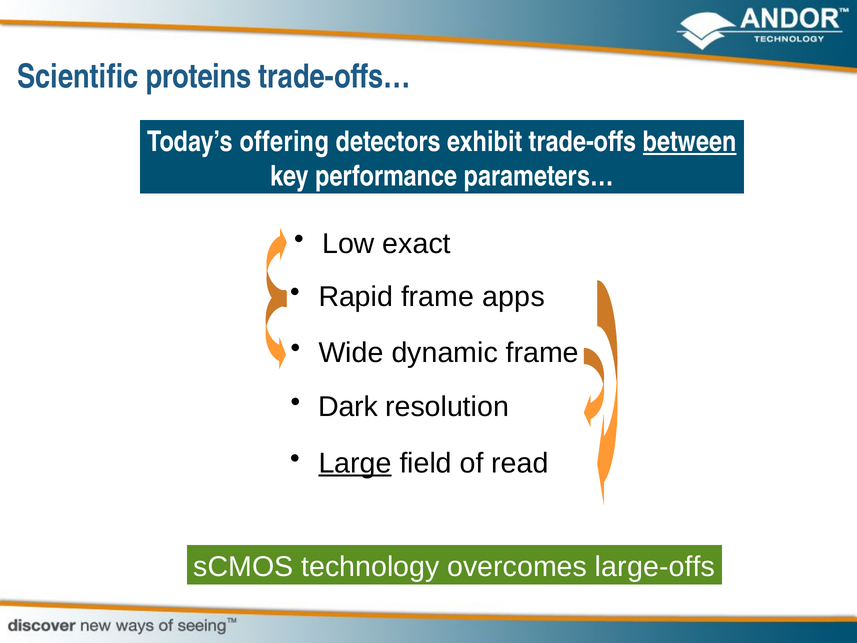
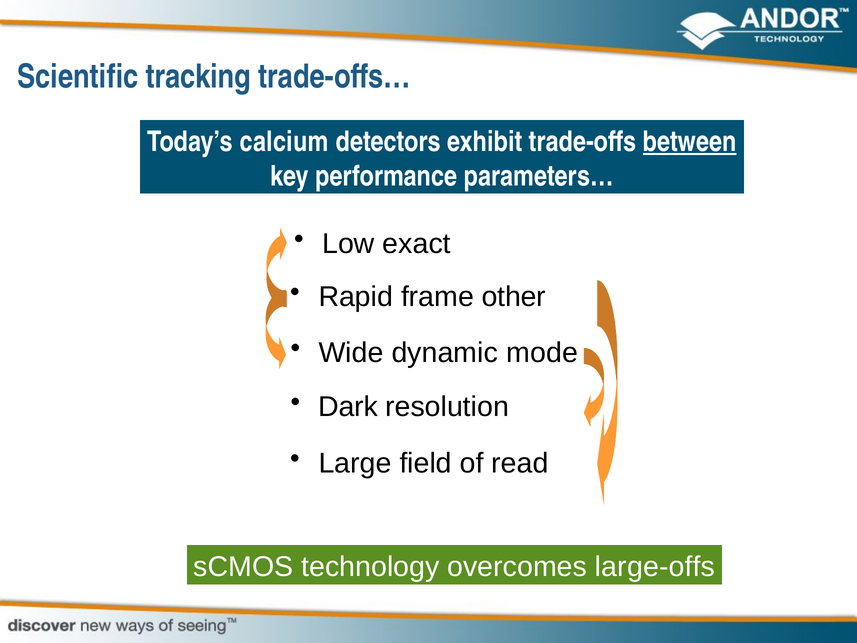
proteins: proteins -> tracking
offering: offering -> calcium
apps: apps -> other
dynamic frame: frame -> mode
Large underline: present -> none
